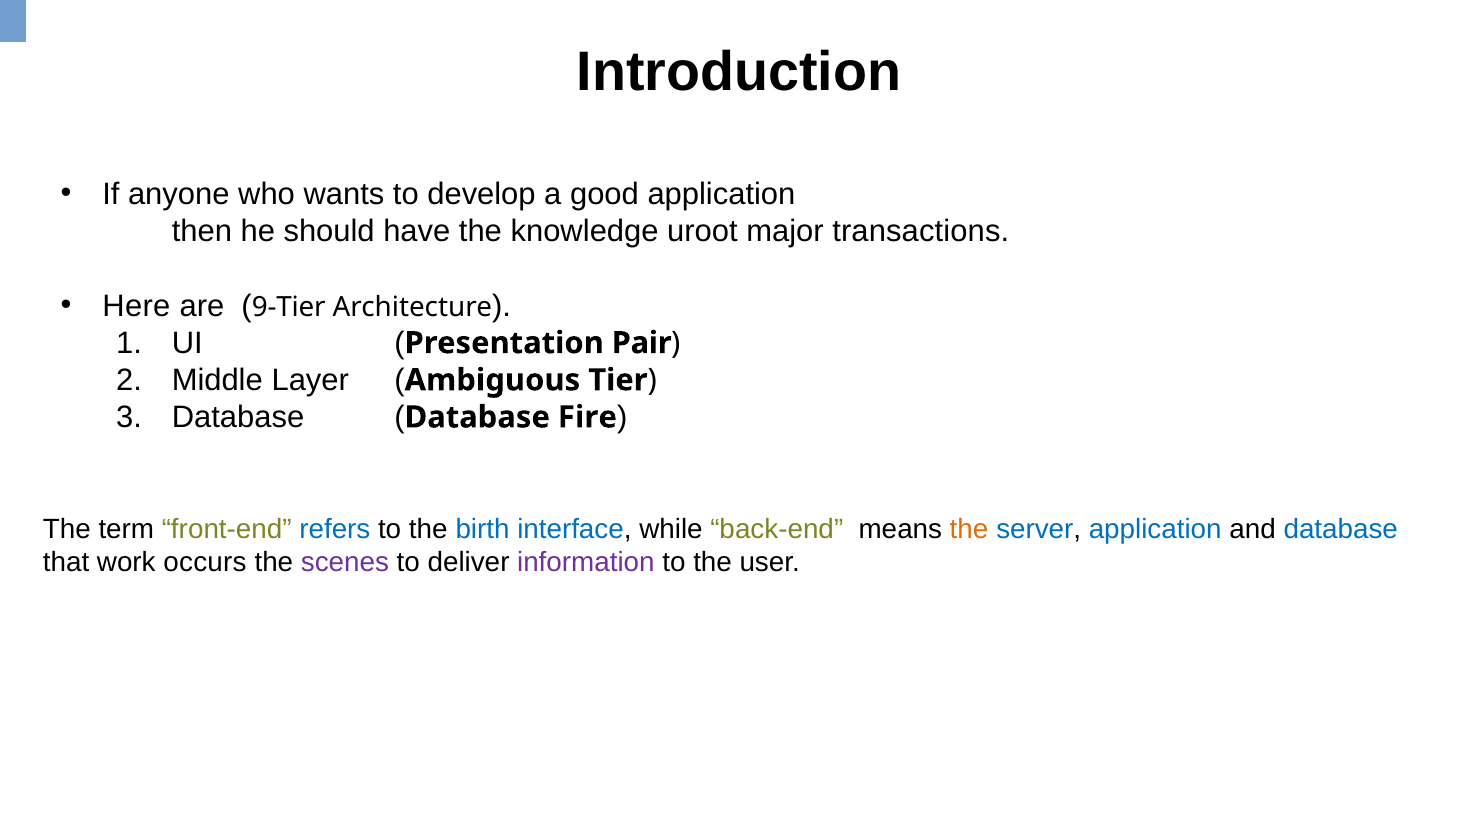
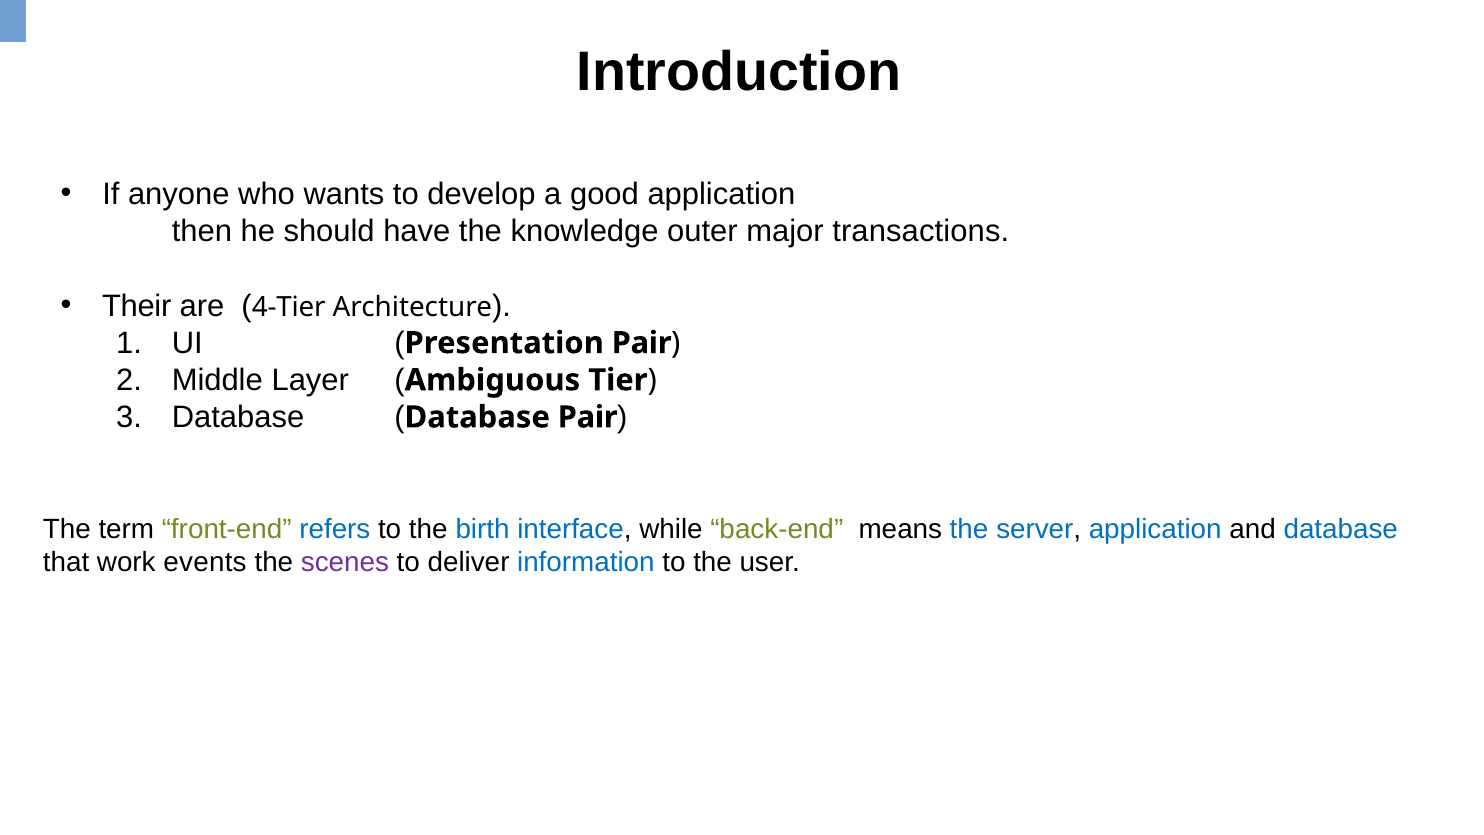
uroot: uroot -> outer
Here: Here -> Their
9-Tier: 9-Tier -> 4-Tier
Database Fire: Fire -> Pair
the at (969, 529) colour: orange -> blue
occurs: occurs -> events
information colour: purple -> blue
